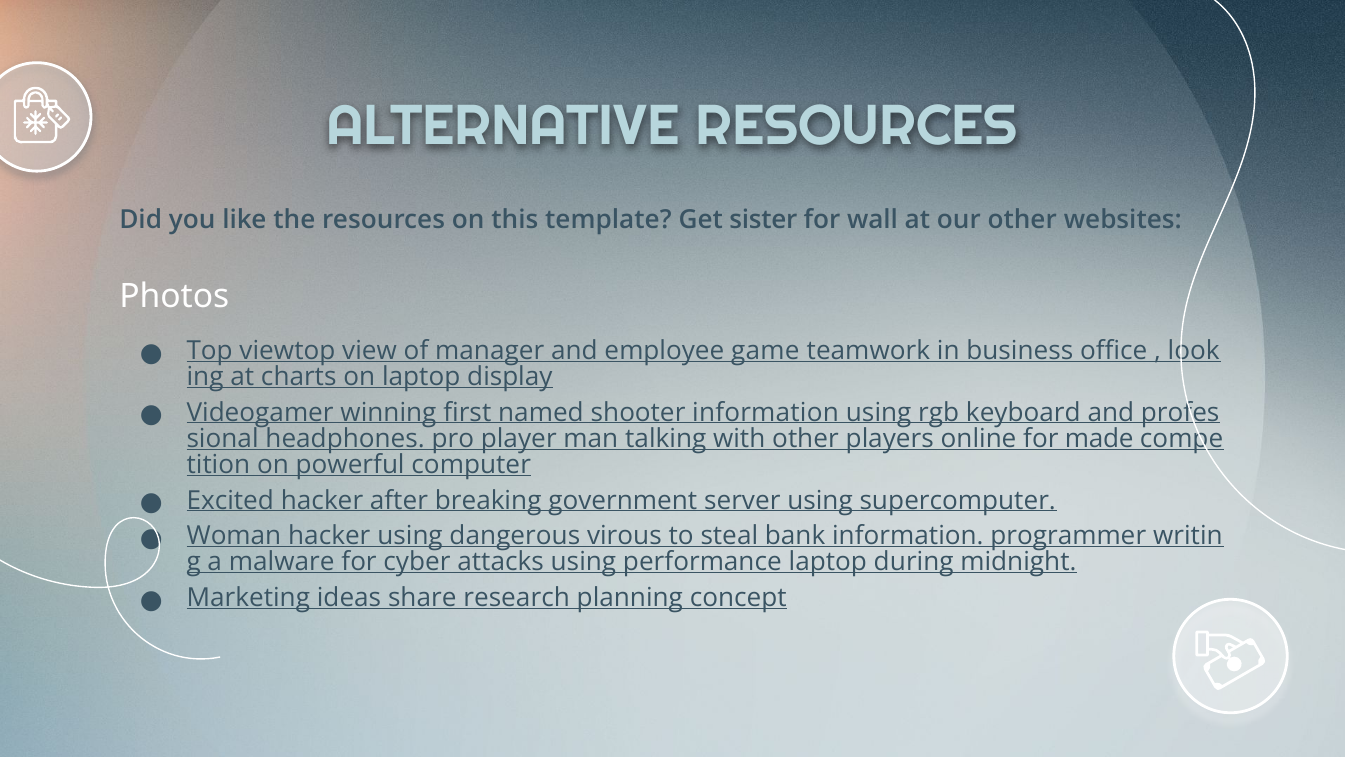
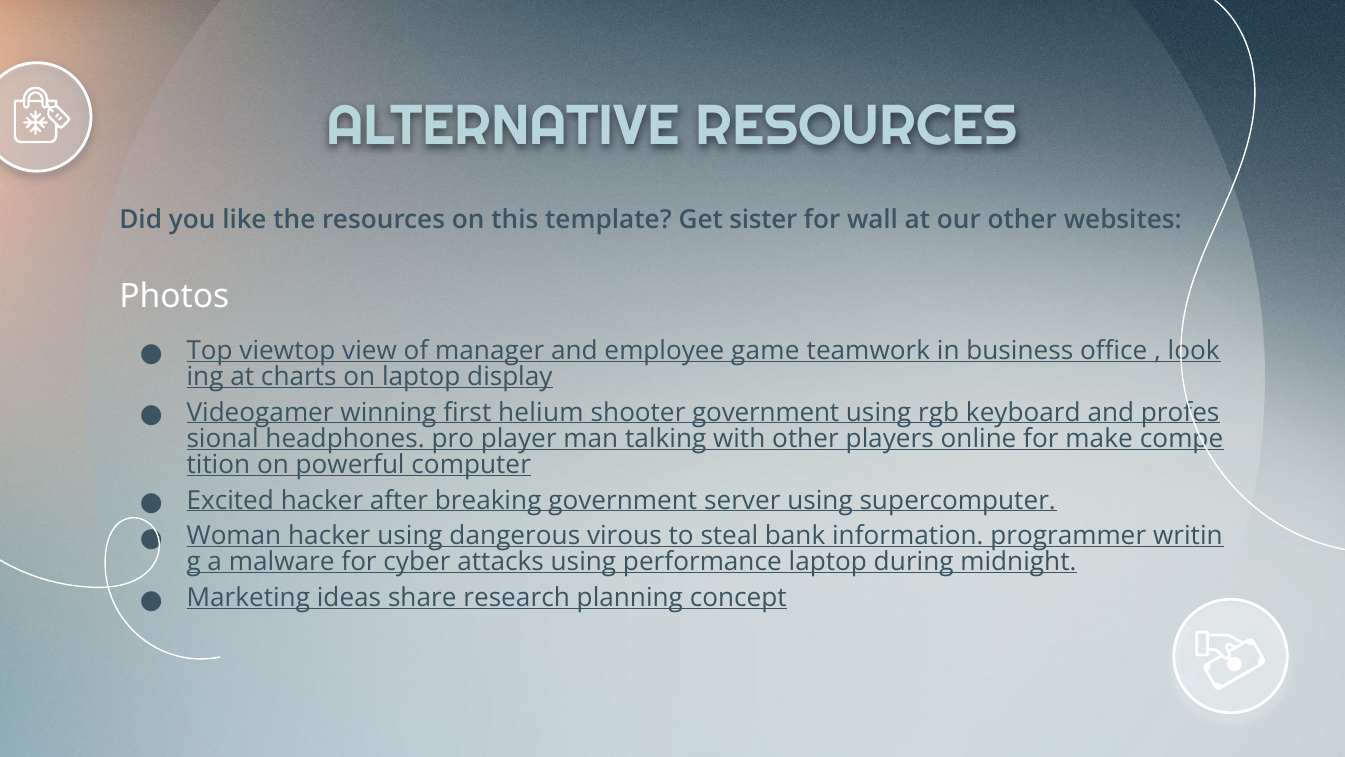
named: named -> helium
shooter information: information -> government
made: made -> make
